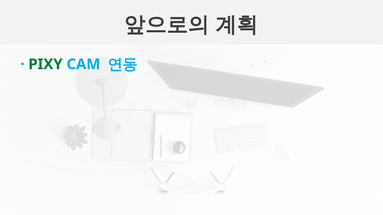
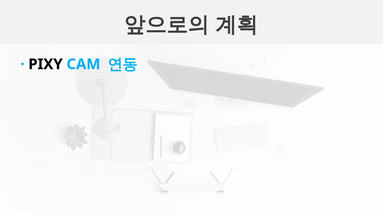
PIXY colour: green -> black
